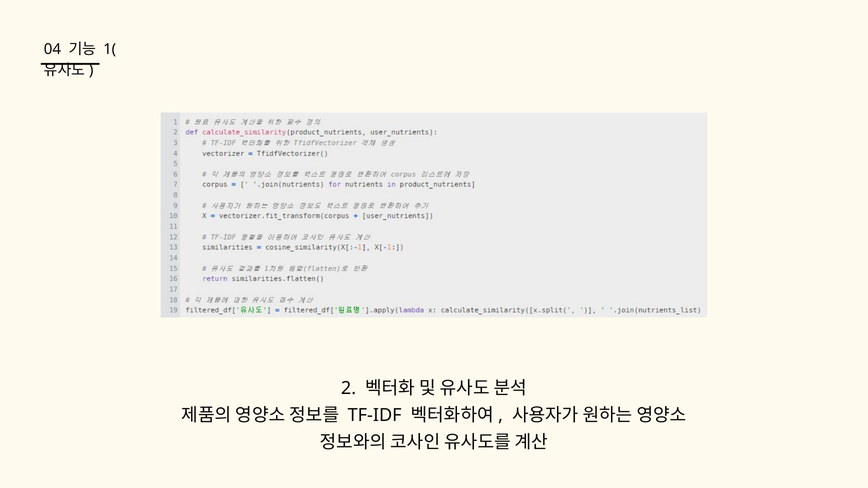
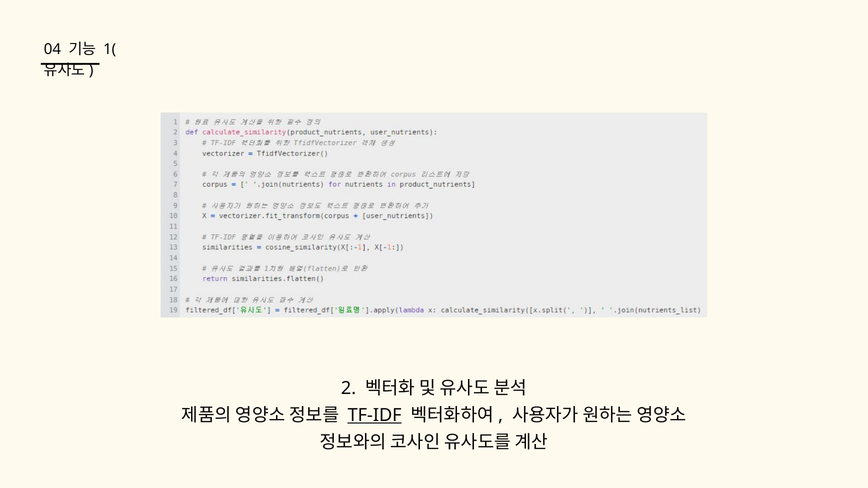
TF-IDF underline: none -> present
